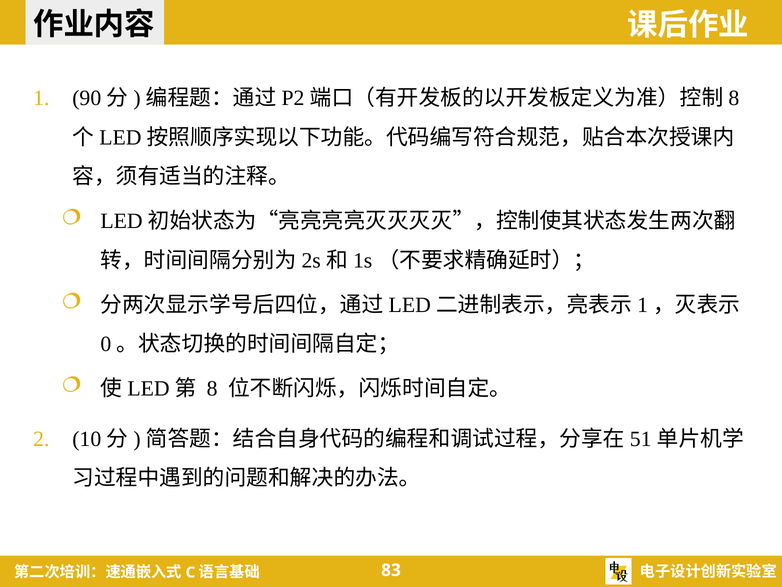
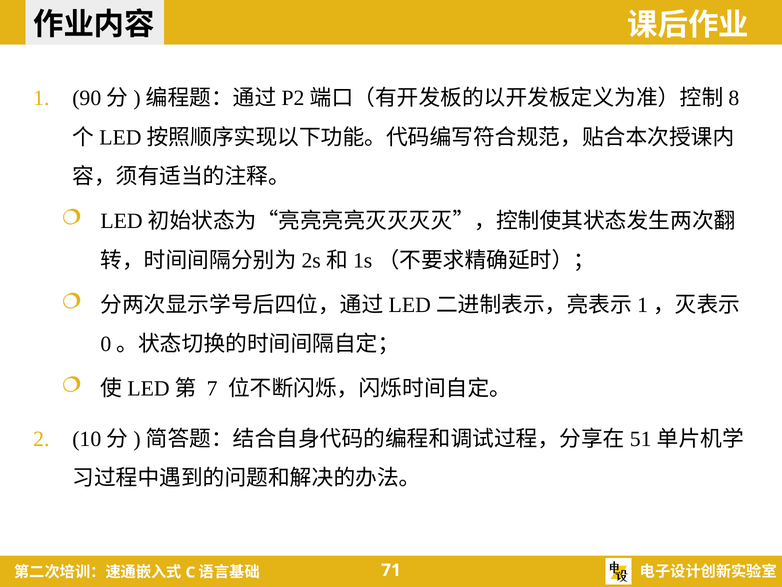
8: 8 -> 7
83: 83 -> 71
